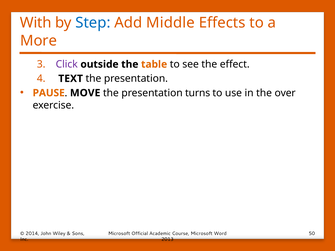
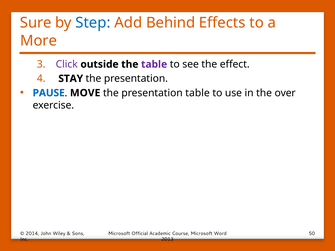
With: With -> Sure
Middle: Middle -> Behind
table at (154, 64) colour: orange -> purple
TEXT: TEXT -> STAY
PAUSE colour: orange -> blue
presentation turns: turns -> table
